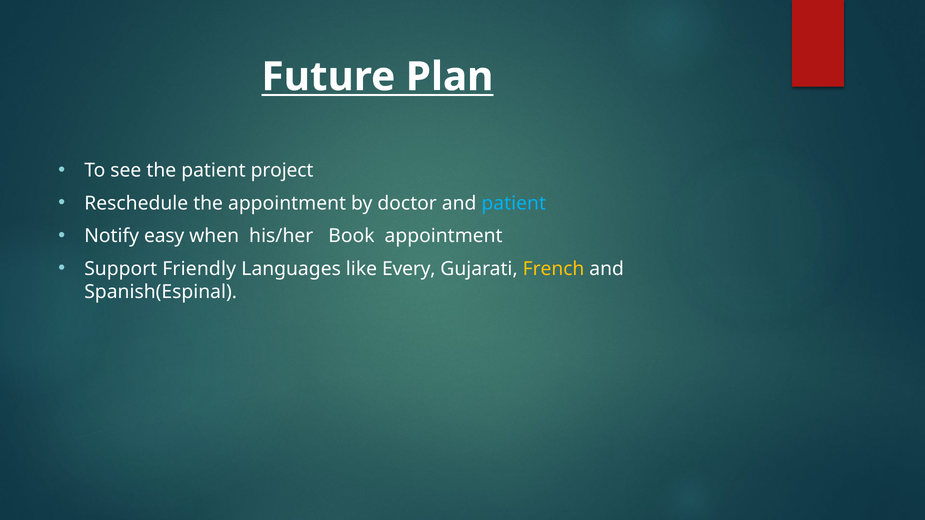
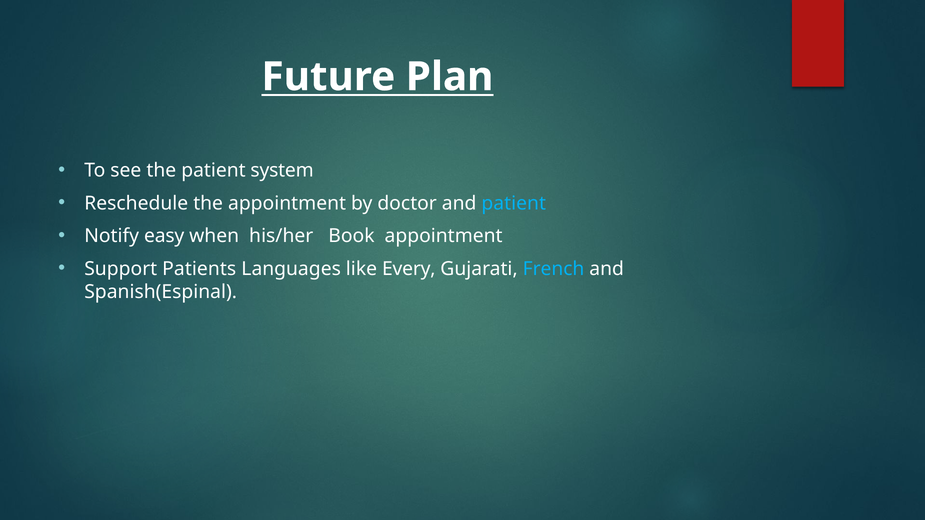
project: project -> system
Friendly: Friendly -> Patients
French colour: yellow -> light blue
